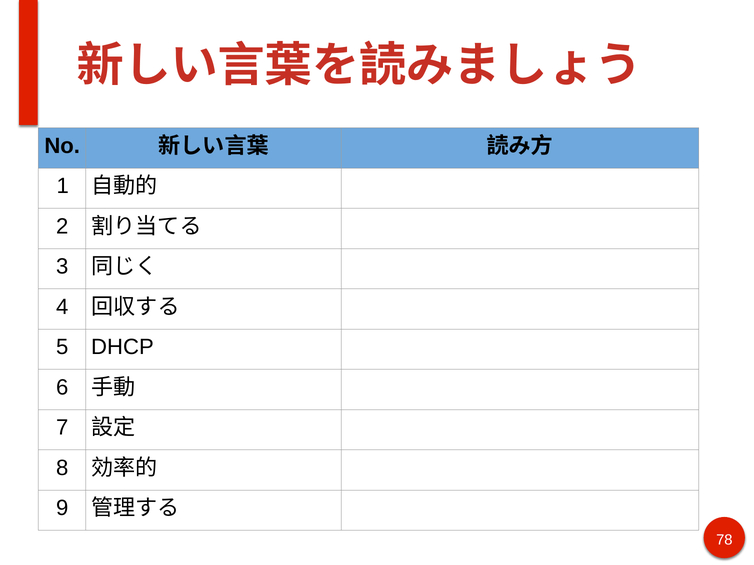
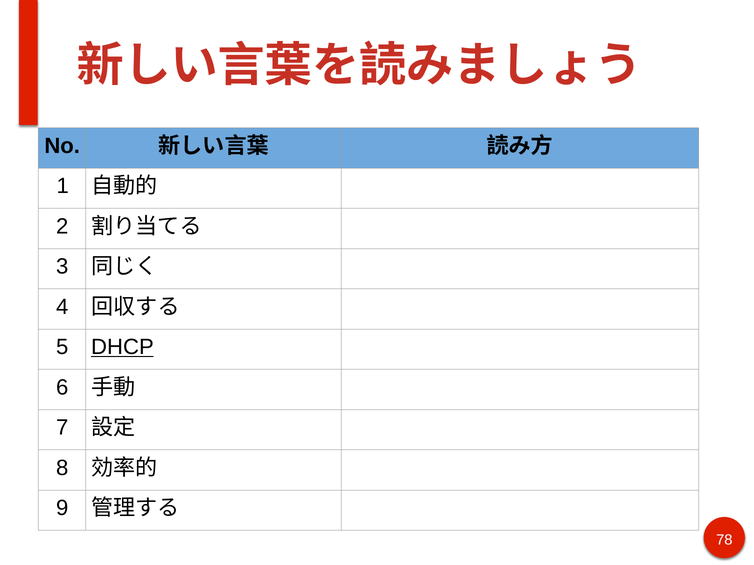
DHCP underline: none -> present
